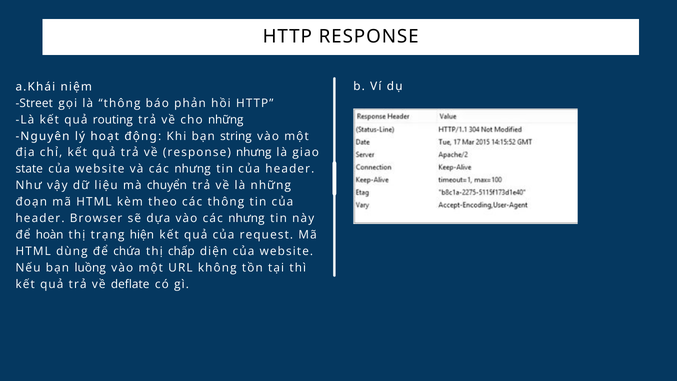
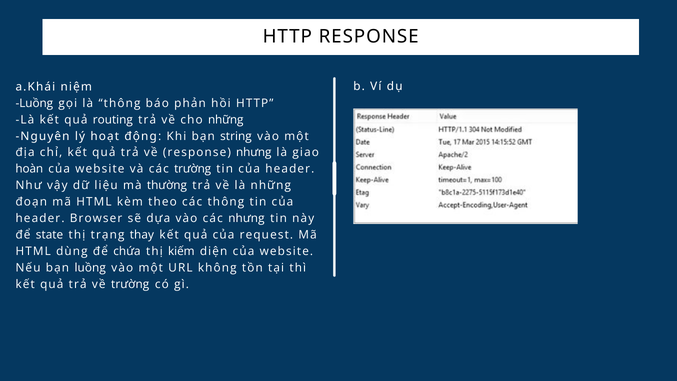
Street at (34, 103): Street -> Luồng
state: state -> hoàn
và các nhưng: nhưng -> trường
chuyển: chuyển -> thường
hoàn: hoàn -> state
hiện: hiện -> thay
chấp: chấp -> kiếm
về deflate: deflate -> trường
